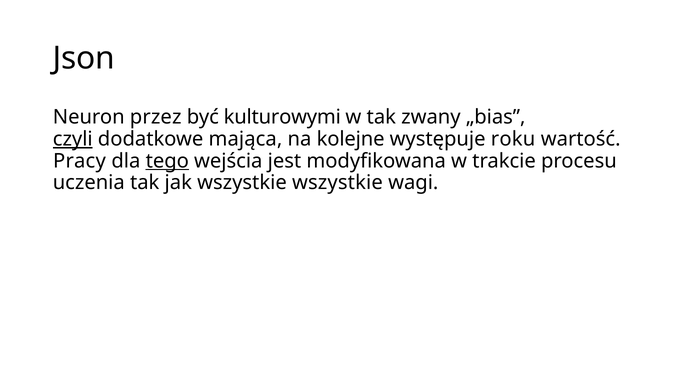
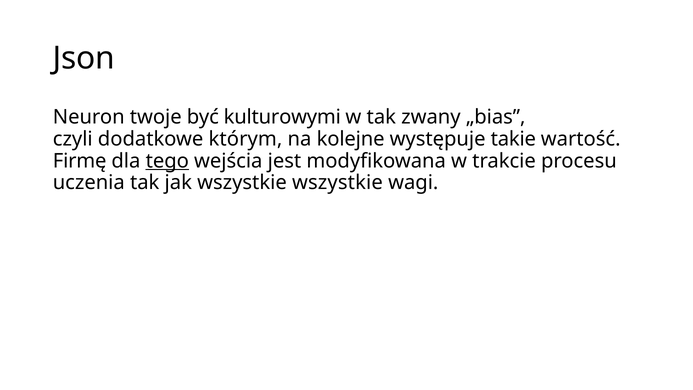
przez: przez -> twoje
czyli underline: present -> none
mająca: mająca -> którym
roku: roku -> takie
Pracy: Pracy -> Firmę
